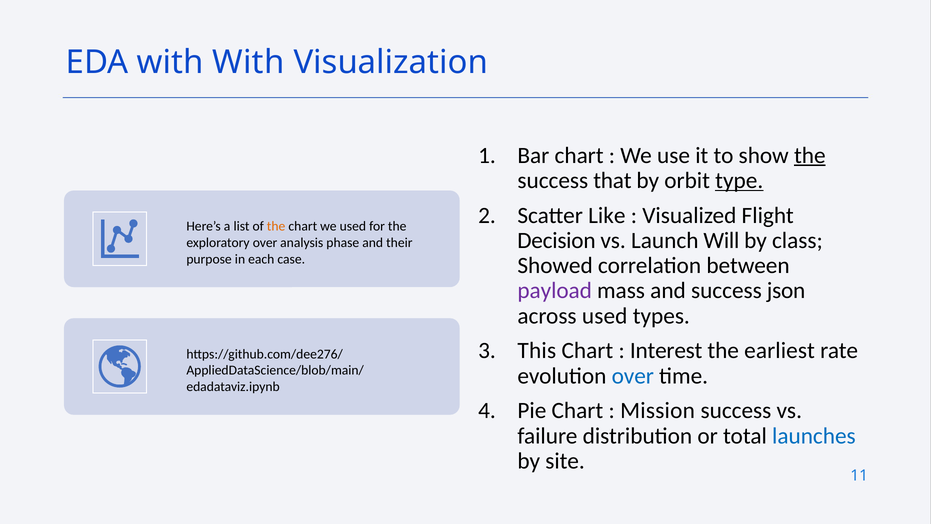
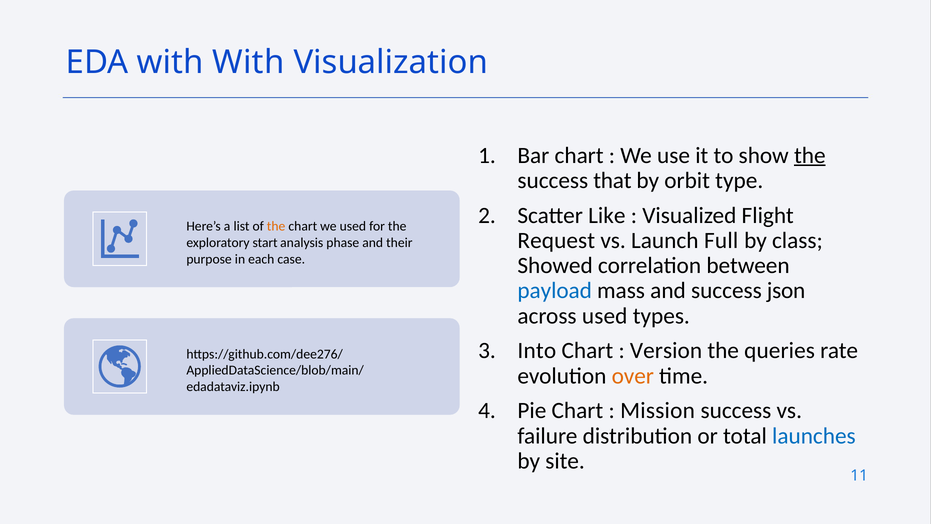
type underline: present -> none
Decision: Decision -> Request
Will: Will -> Full
over at (265, 243): over -> start
payload colour: purple -> blue
This: This -> Into
Interest: Interest -> Version
earliest: earliest -> queries
over at (633, 376) colour: blue -> orange
